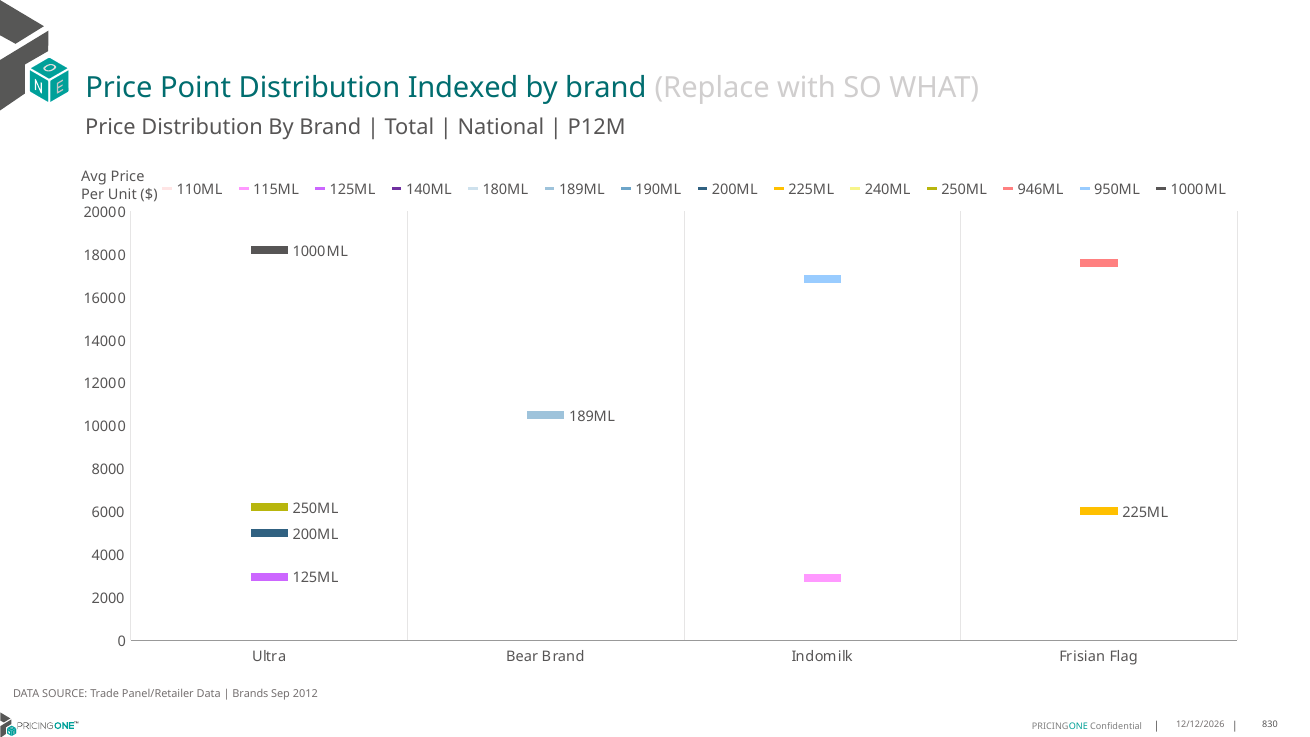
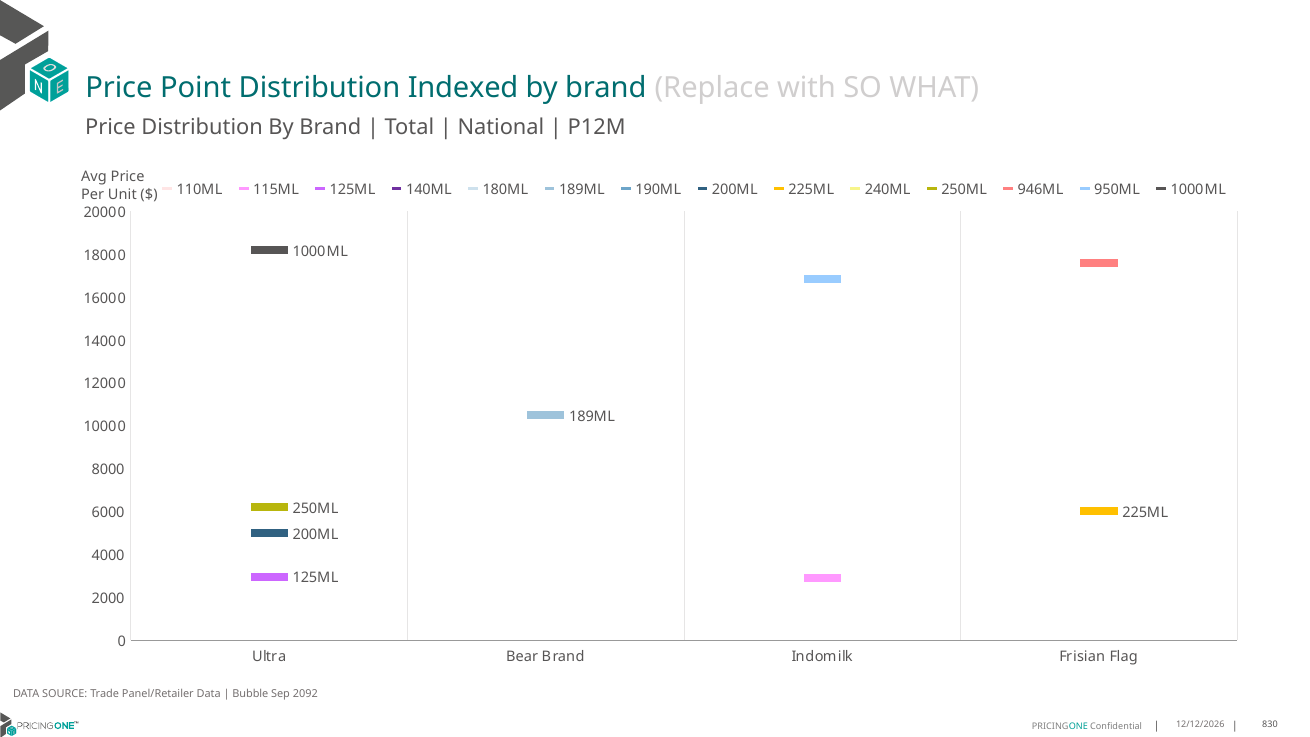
Brands: Brands -> Bubble
2012: 2012 -> 2092
